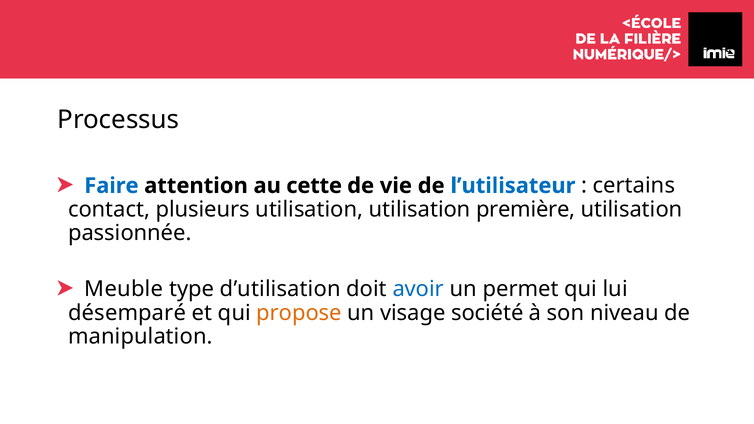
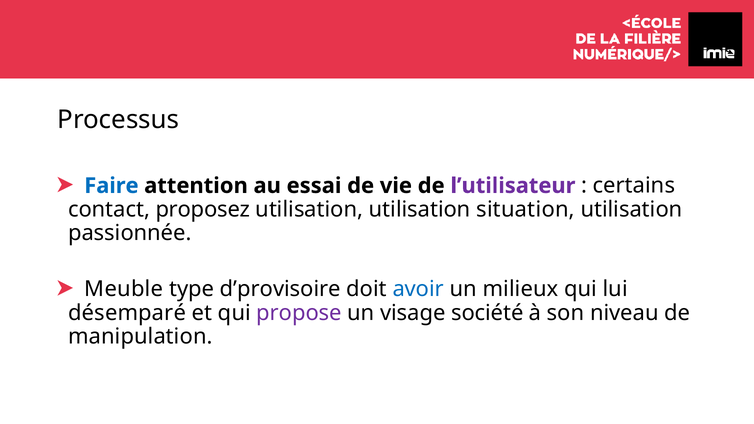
cette: cette -> essai
l’utilisateur colour: blue -> purple
plusieurs: plusieurs -> proposez
première: première -> situation
d’utilisation: d’utilisation -> d’provisoire
permet: permet -> milieux
propose colour: orange -> purple
